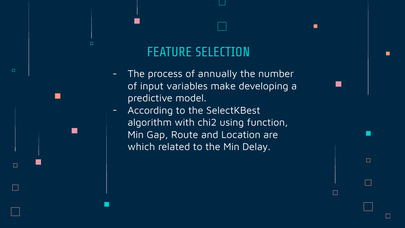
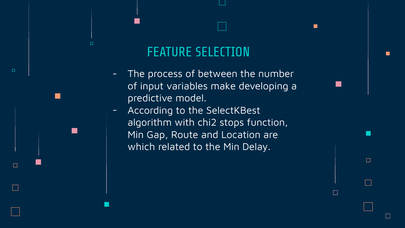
annually: annually -> between
using: using -> stops
